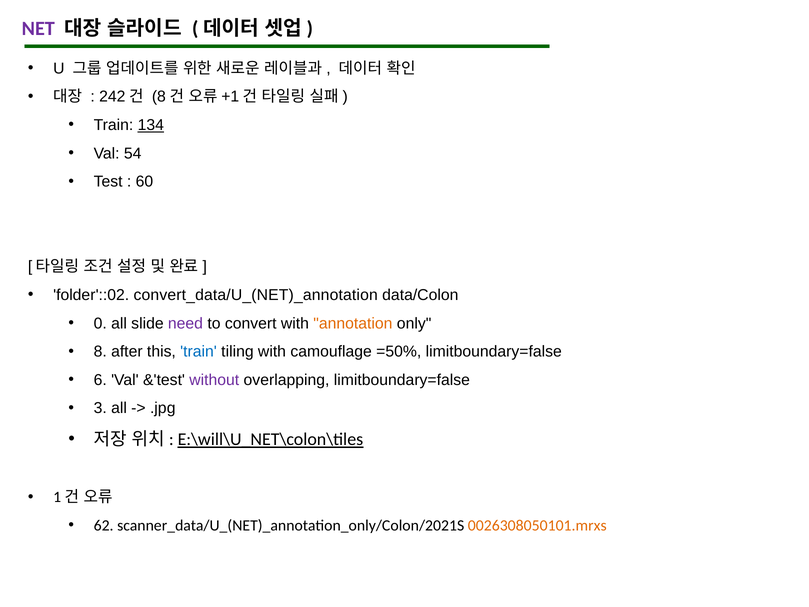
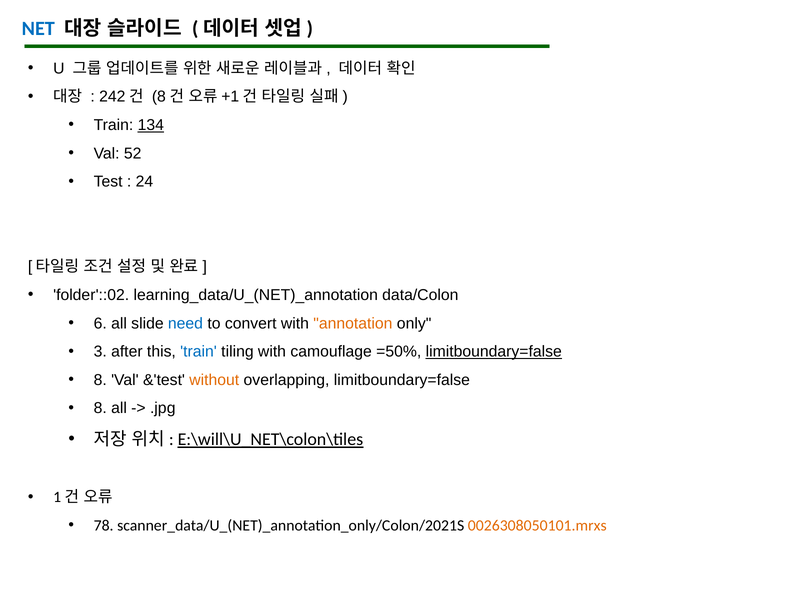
NET colour: purple -> blue
54: 54 -> 52
60: 60 -> 24
convert_data/U_(NET)_annotation: convert_data/U_(NET)_annotation -> learning_data/U_(NET)_annotation
0: 0 -> 6
need colour: purple -> blue
8: 8 -> 3
limitboundary=false at (494, 352) underline: none -> present
6 at (100, 380): 6 -> 8
without colour: purple -> orange
3 at (100, 408): 3 -> 8
62: 62 -> 78
